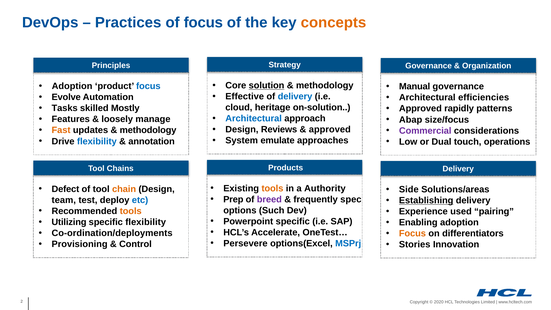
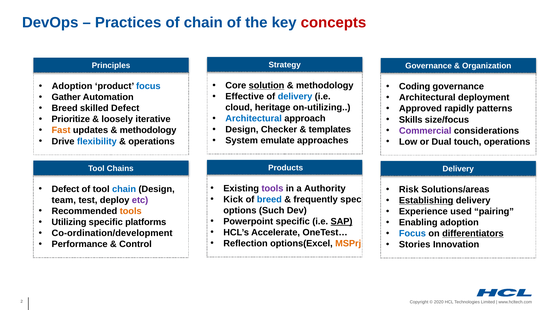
of focus: focus -> chain
concepts colour: orange -> red
Manual: Manual -> Coding
Evolve: Evolve -> Gather
efficiencies: efficiencies -> deployment
on-solution: on-solution -> on-utilizing
Tasks at (65, 108): Tasks -> Breed
skilled Mostly: Mostly -> Defect
Features: Features -> Prioritize
manage: manage -> iterative
Abap: Abap -> Skills
Reviews: Reviews -> Checker
approved at (330, 130): approved -> templates
annotation at (152, 141): annotation -> operations
tools at (272, 188) colour: orange -> purple
chain at (124, 189) colour: orange -> blue
Side: Side -> Risk
Prep: Prep -> Kick
breed at (269, 199) colour: purple -> blue
etc colour: blue -> purple
SAP underline: none -> present
specific flexibility: flexibility -> platforms
Co-ordination/deployments: Co-ordination/deployments -> Co-ordination/development
Focus at (412, 234) colour: orange -> blue
differentiators underline: none -> present
Persevere: Persevere -> Reflection
MSPrj colour: blue -> orange
Provisioning: Provisioning -> Performance
